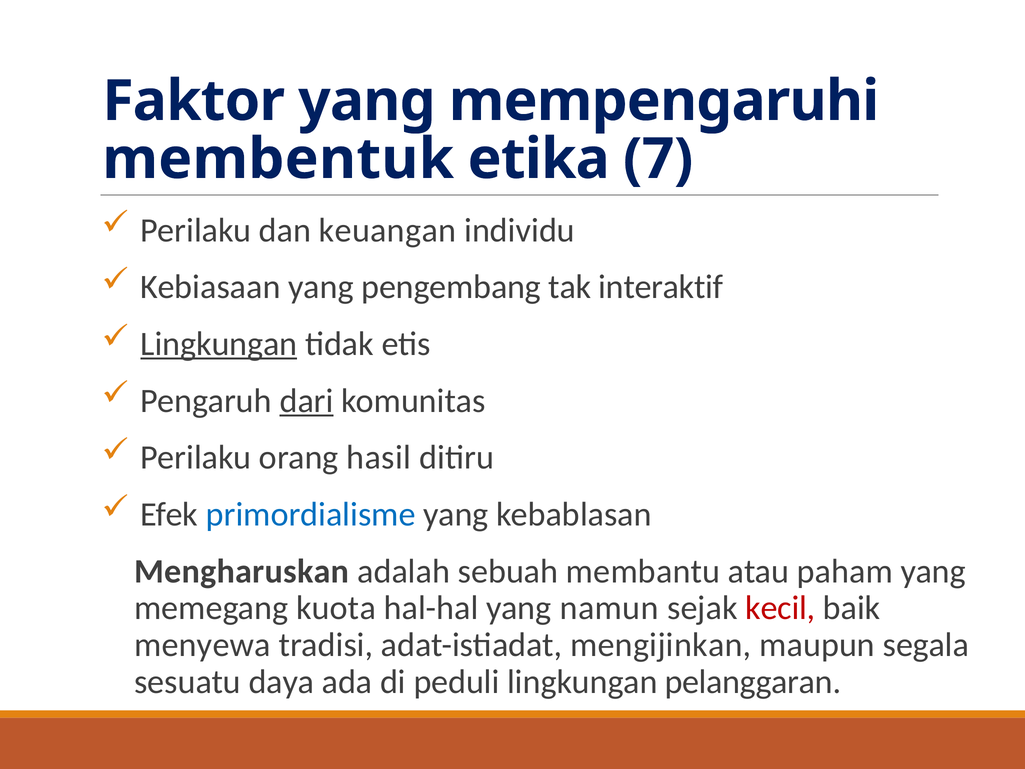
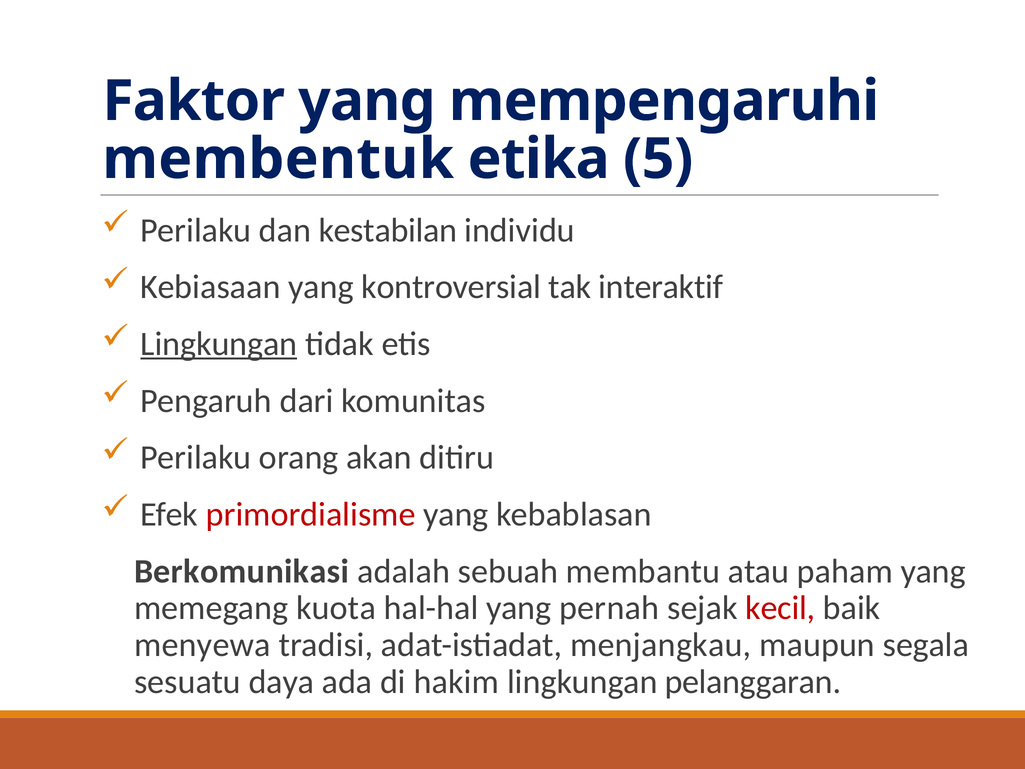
7: 7 -> 5
keuangan: keuangan -> kestabilan
pengembang: pengembang -> kontroversial
dari underline: present -> none
hasil: hasil -> akan
primordialisme colour: blue -> red
Mengharuskan: Mengharuskan -> Berkomunikasi
namun: namun -> pernah
mengijinkan: mengijinkan -> menjangkau
peduli: peduli -> hakim
